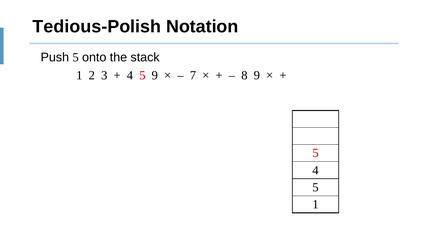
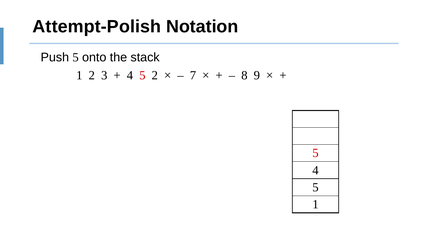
Tedious-Polish: Tedious-Polish -> Attempt-Polish
5 9: 9 -> 2
